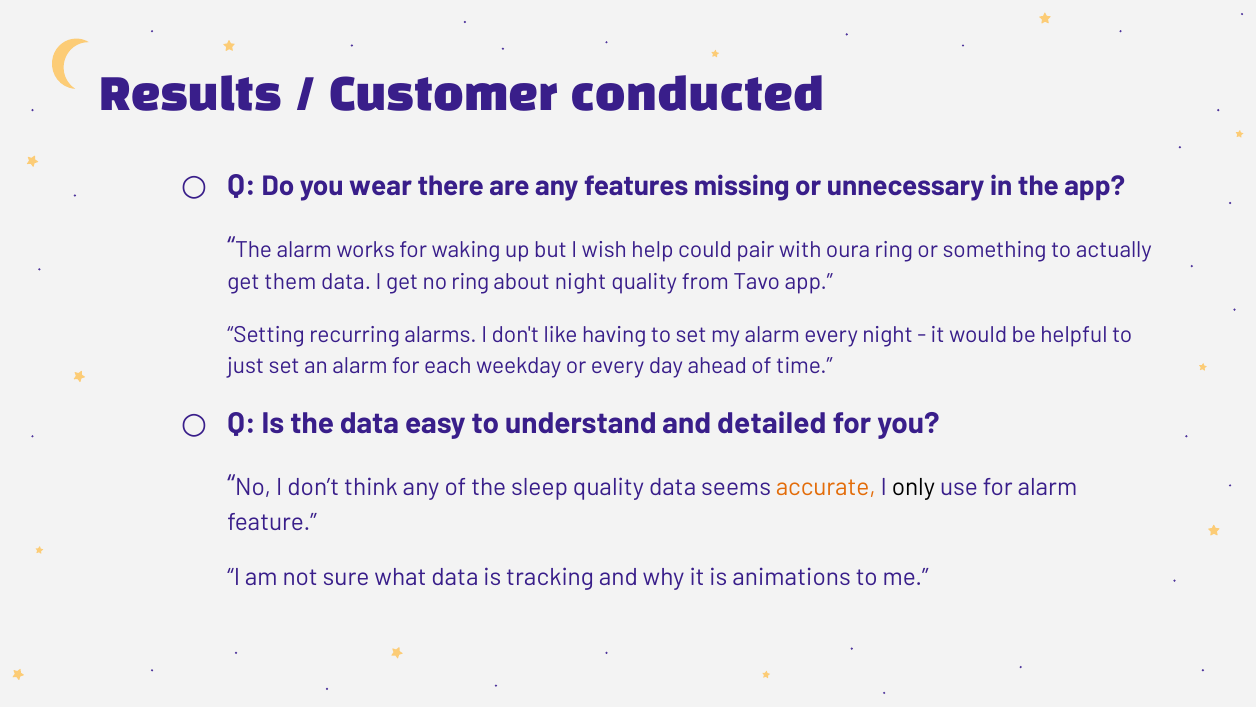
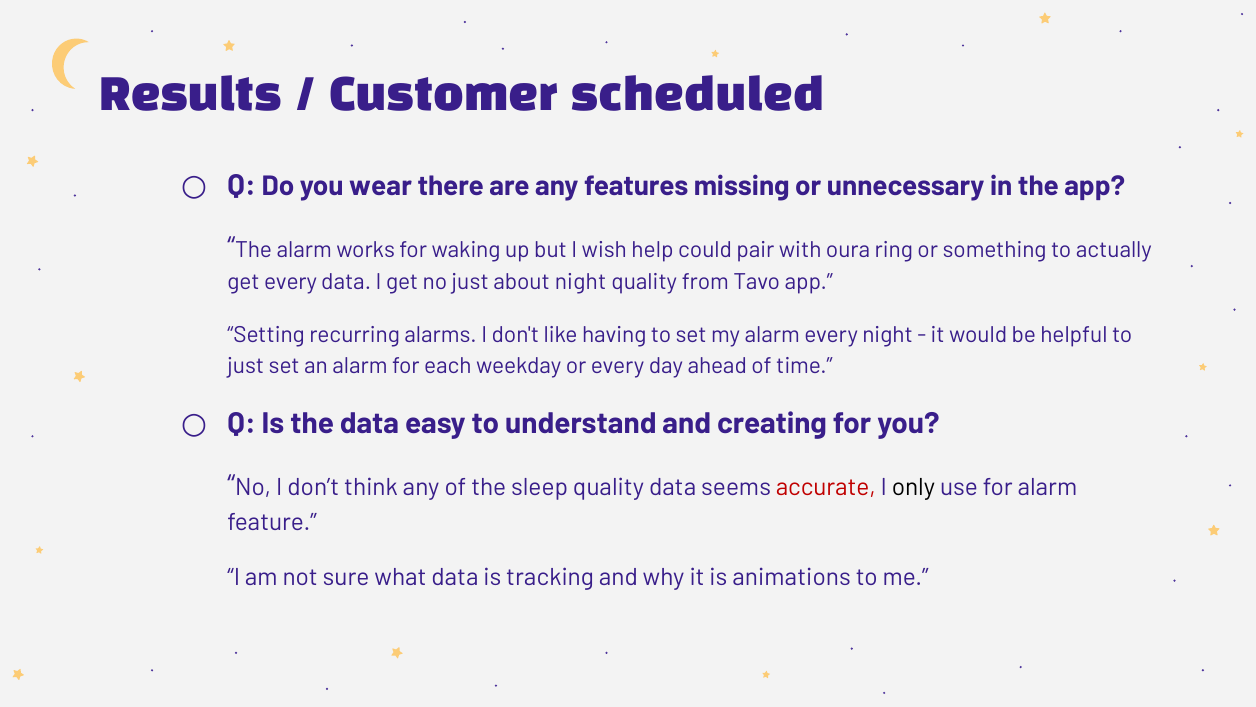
conducted: conducted -> scheduled
get them: them -> every
no ring: ring -> just
detailed: detailed -> creating
accurate colour: orange -> red
